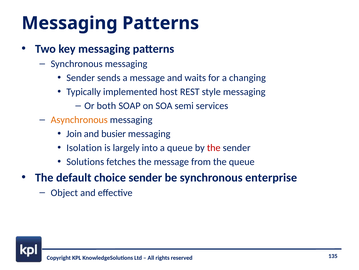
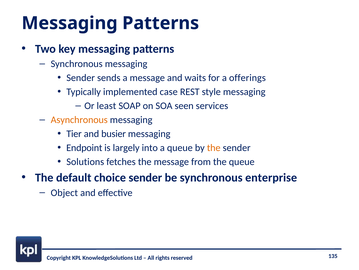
changing: changing -> offerings
host: host -> case
both: both -> least
semi: semi -> seen
Join: Join -> Tier
Isolation: Isolation -> Endpoint
the at (214, 148) colour: red -> orange
